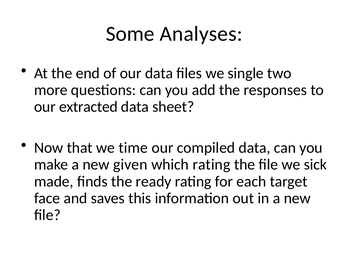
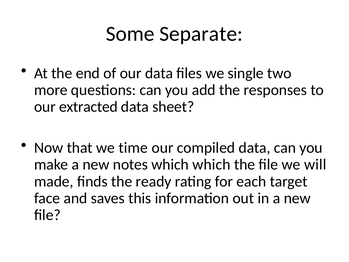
Analyses: Analyses -> Separate
given: given -> notes
which rating: rating -> which
sick: sick -> will
